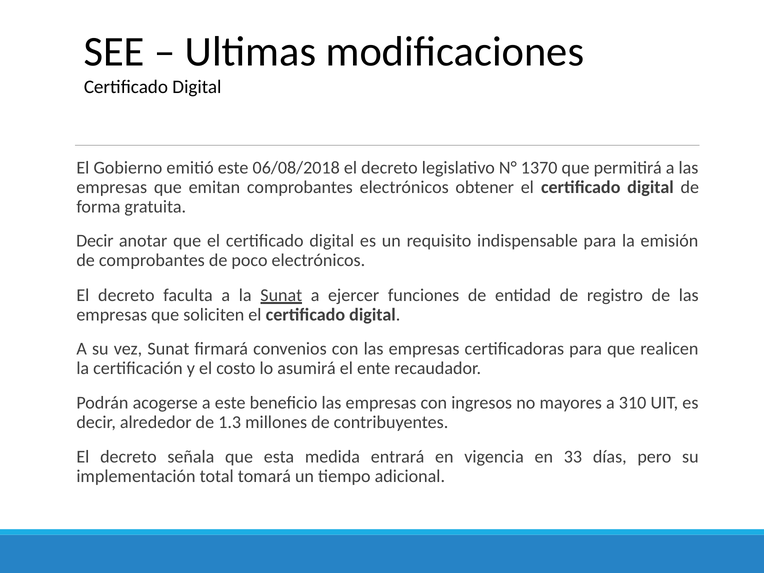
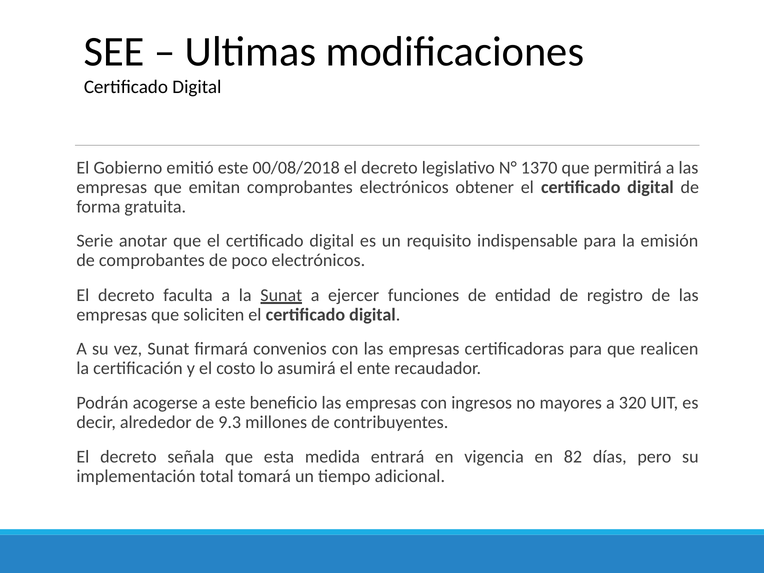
06/08/2018: 06/08/2018 -> 00/08/2018
Decir at (95, 241): Decir -> Serie
310: 310 -> 320
1.3: 1.3 -> 9.3
33: 33 -> 82
